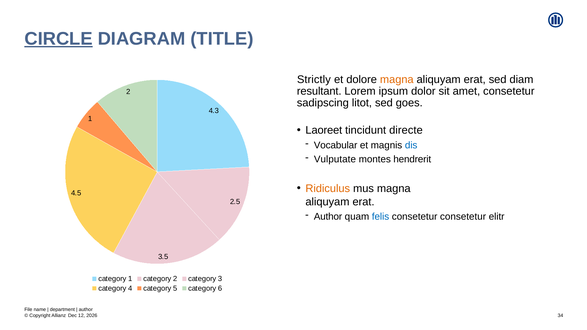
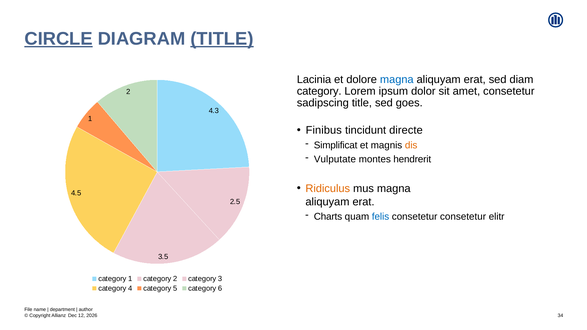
TITLE at (222, 39) underline: none -> present
Strictly: Strictly -> Lacinia
magna at (397, 80) colour: orange -> blue
resultant at (319, 91): resultant -> category
sadipscing litot: litot -> title
Laoreet: Laoreet -> Finibus
Vocabular: Vocabular -> Simplificat
dis colour: blue -> orange
Author at (328, 217): Author -> Charts
